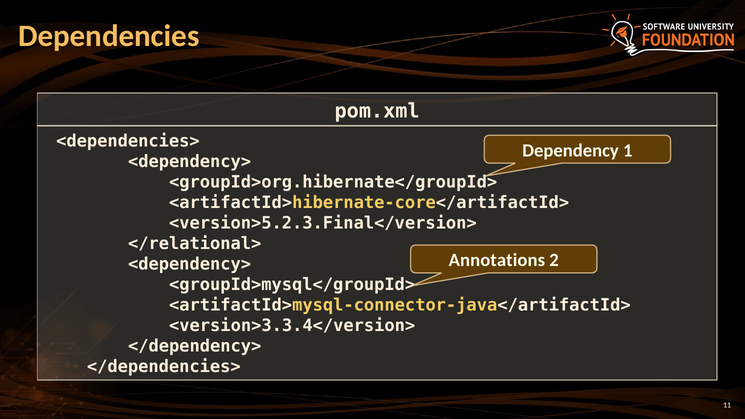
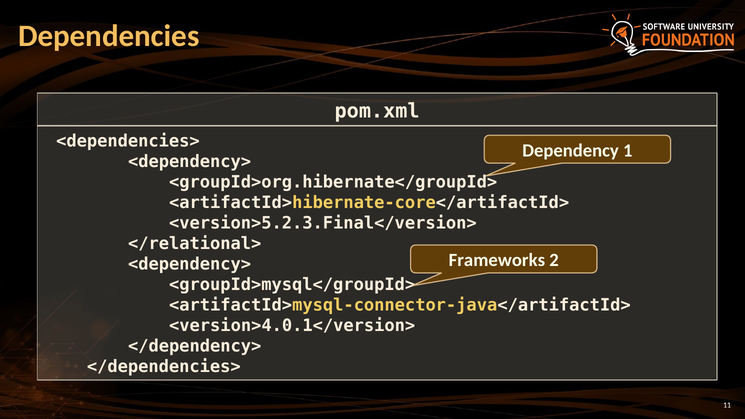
Annotations: Annotations -> Frameworks
<version>3.3.4</version>: <version>3.3.4</version> -> <version>4.0.1</version>
